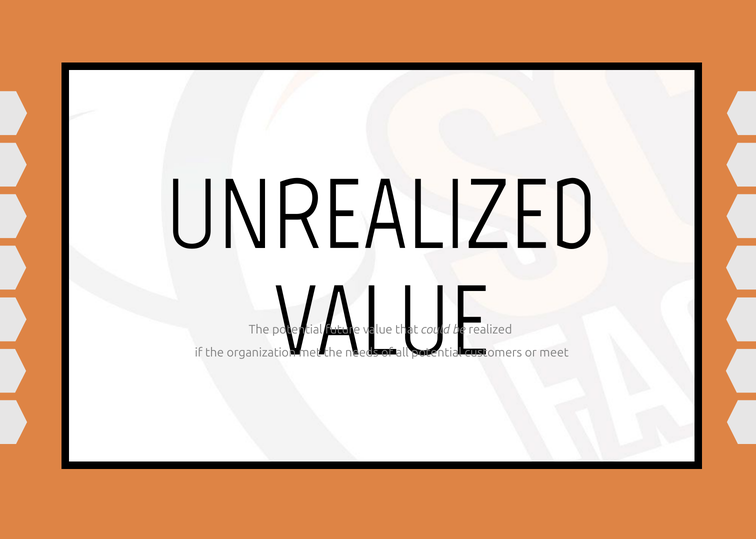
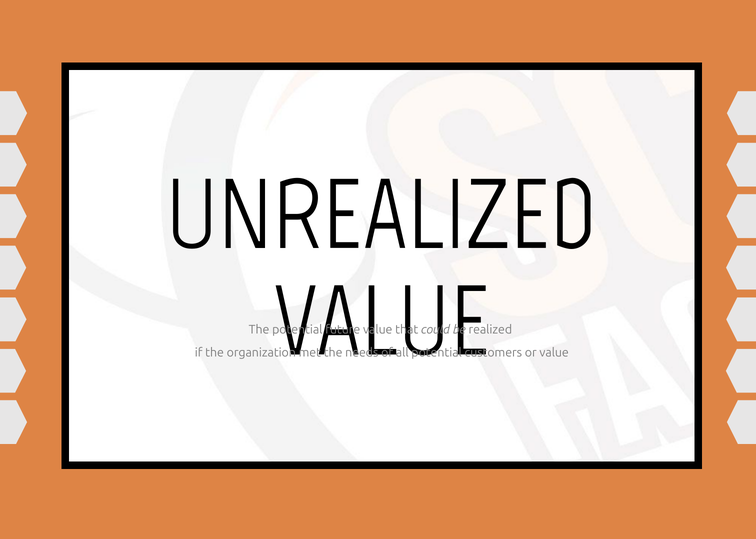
or meet: meet -> value
